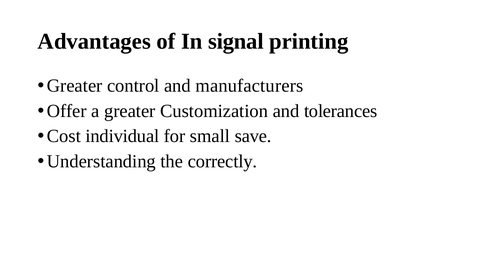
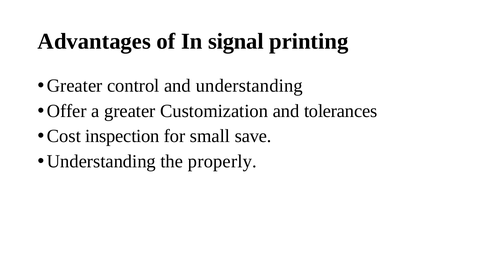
and manufacturers: manufacturers -> understanding
individual: individual -> inspection
correctly: correctly -> properly
